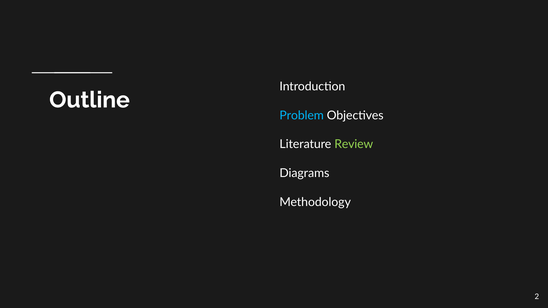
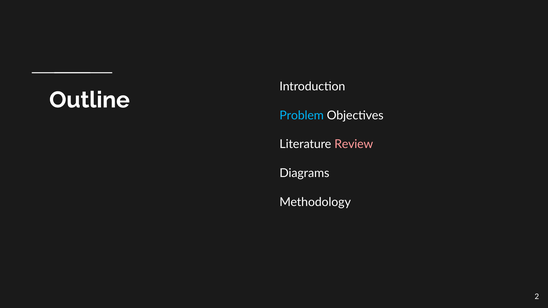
Review colour: light green -> pink
